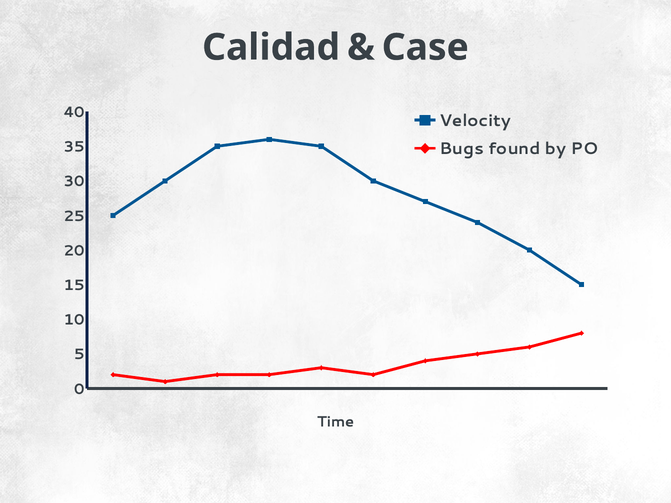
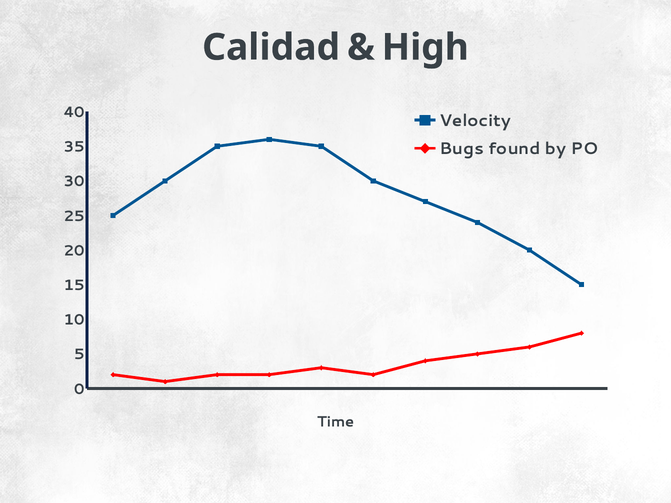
Case: Case -> High
